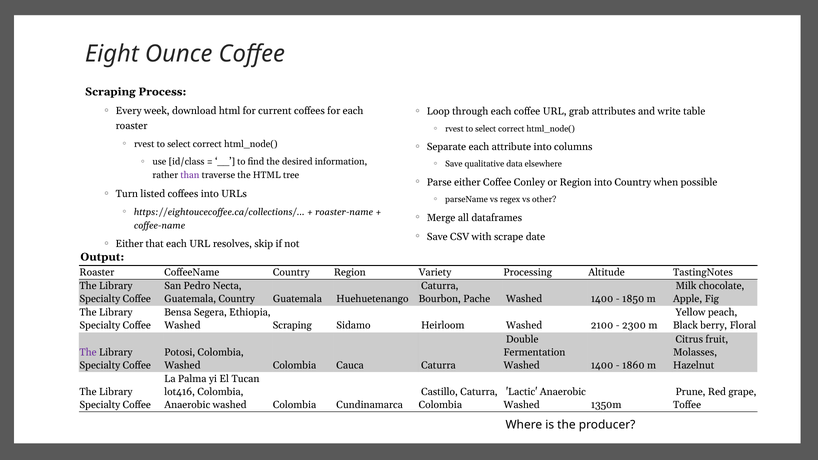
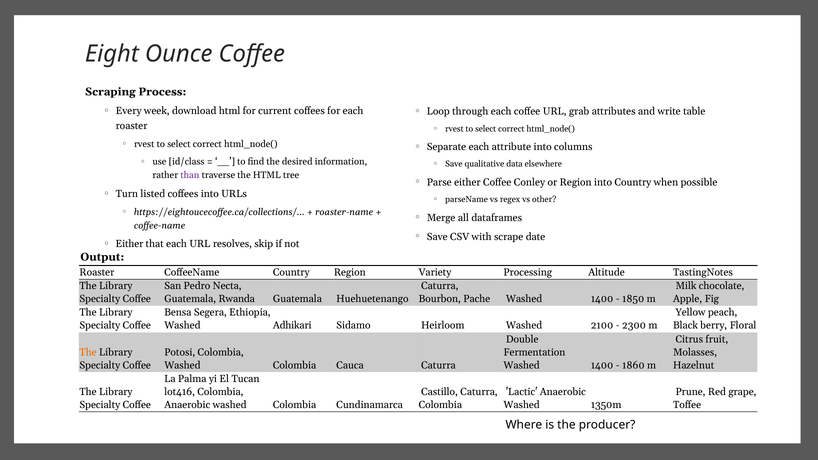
Guatemala Country: Country -> Rwanda
Washed Scraping: Scraping -> Adhikari
The at (88, 352) colour: purple -> orange
